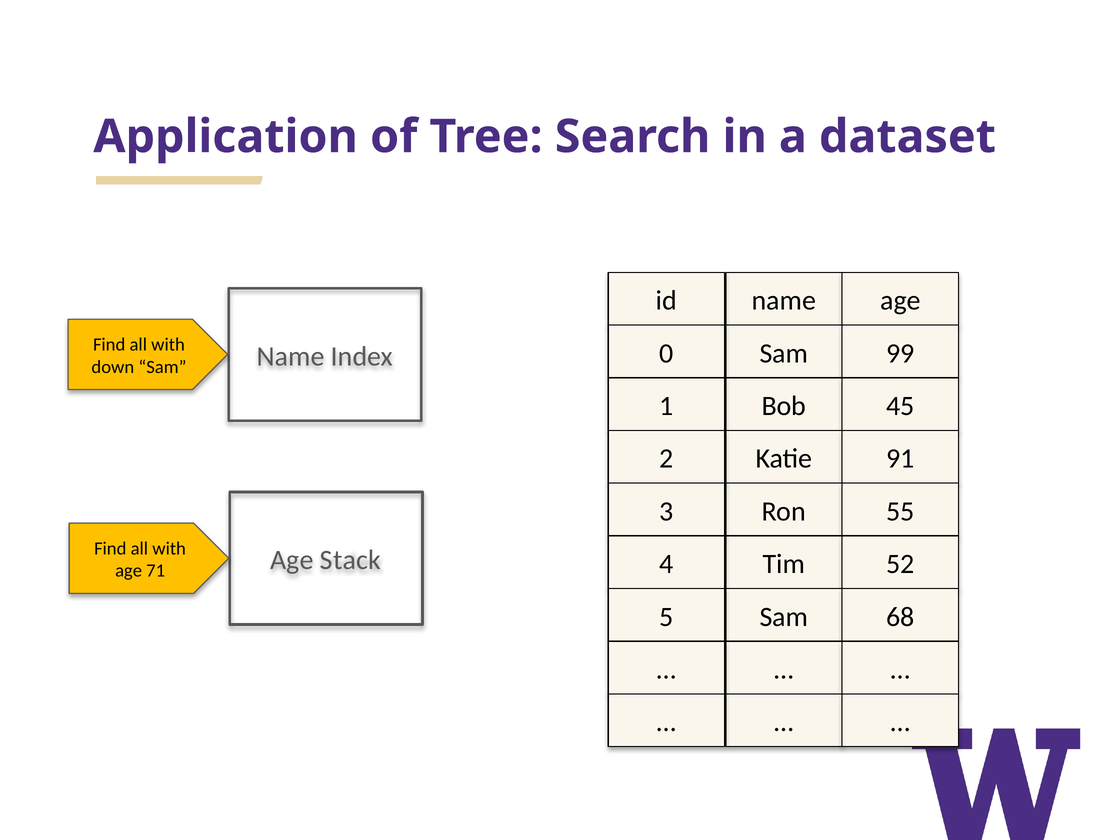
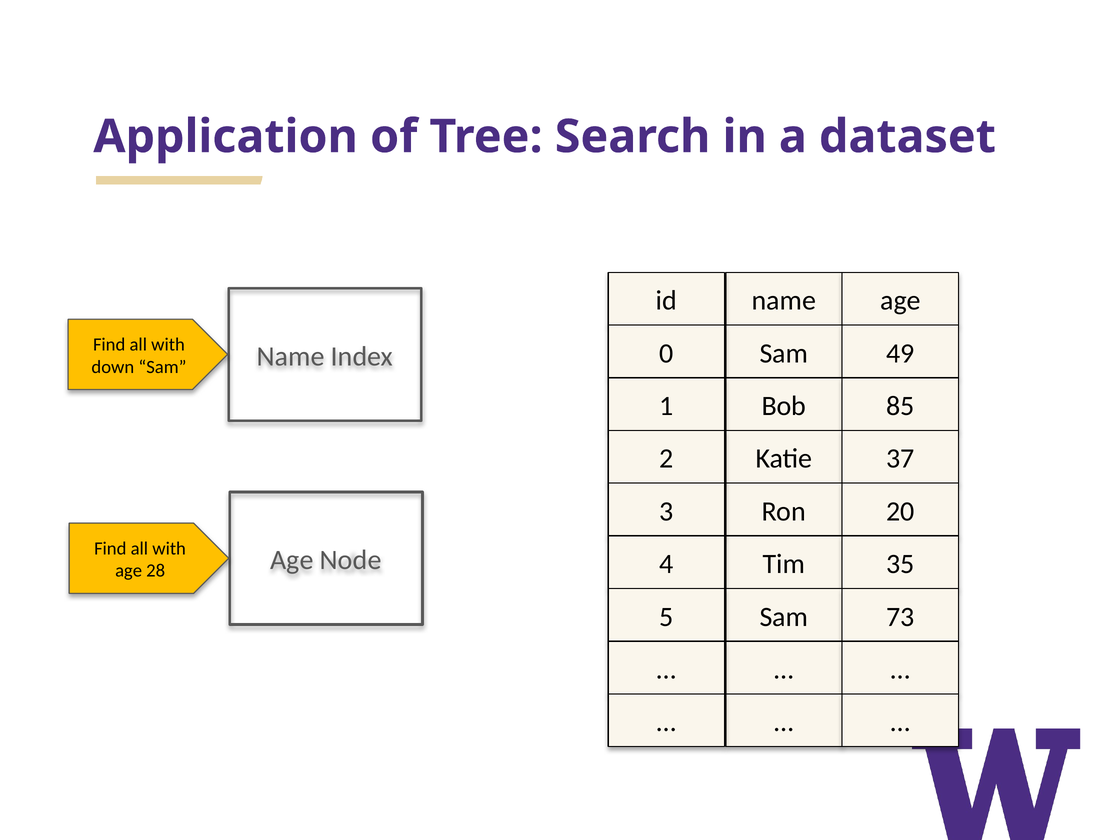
99: 99 -> 49
45: 45 -> 85
91: 91 -> 37
55: 55 -> 20
Stack: Stack -> Node
52: 52 -> 35
71: 71 -> 28
68: 68 -> 73
